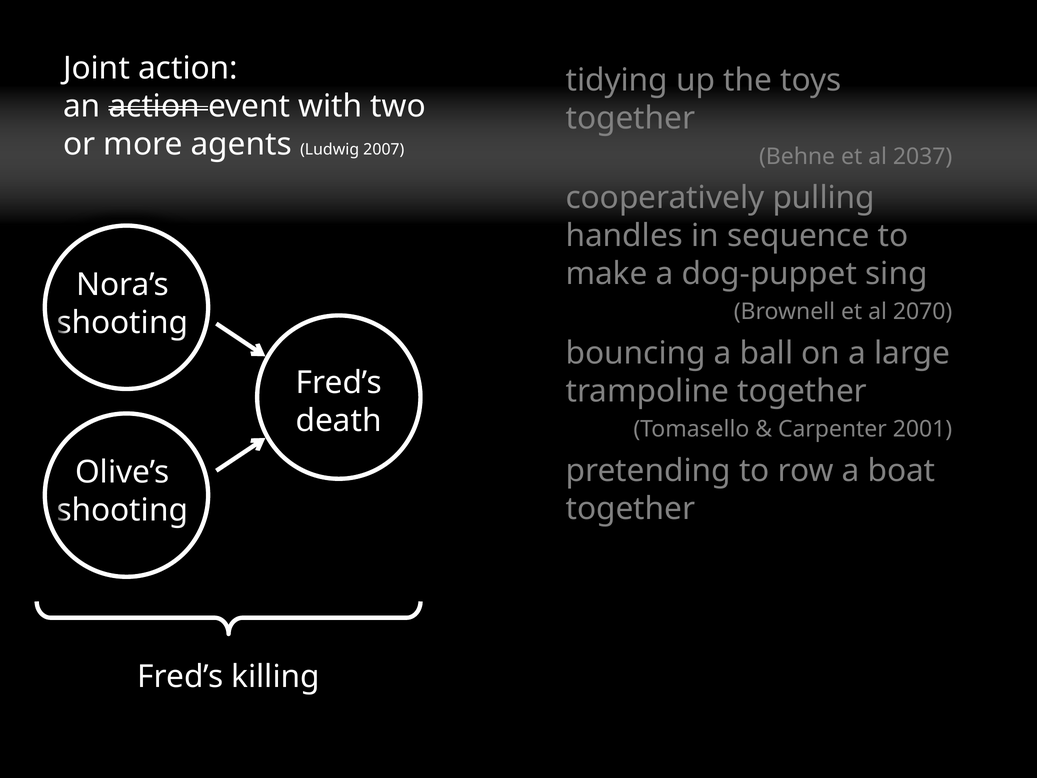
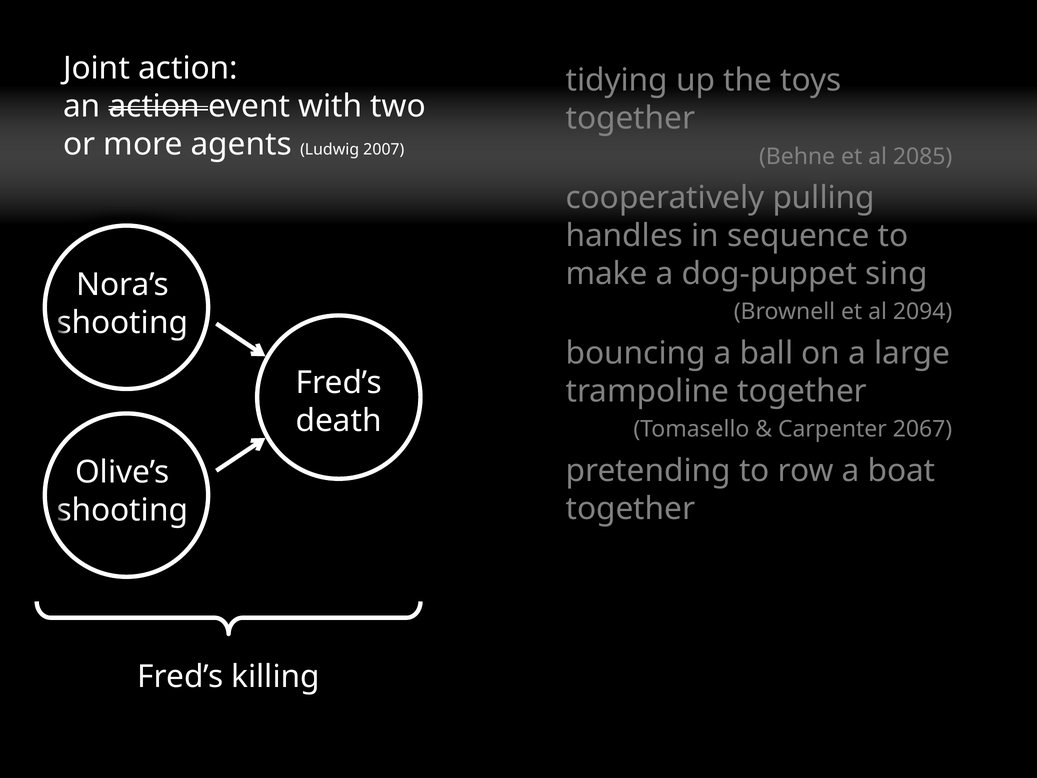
2037: 2037 -> 2085
2070: 2070 -> 2094
2001: 2001 -> 2067
